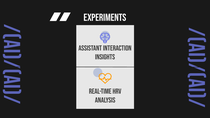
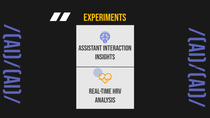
EXPERIMENTS colour: white -> yellow
